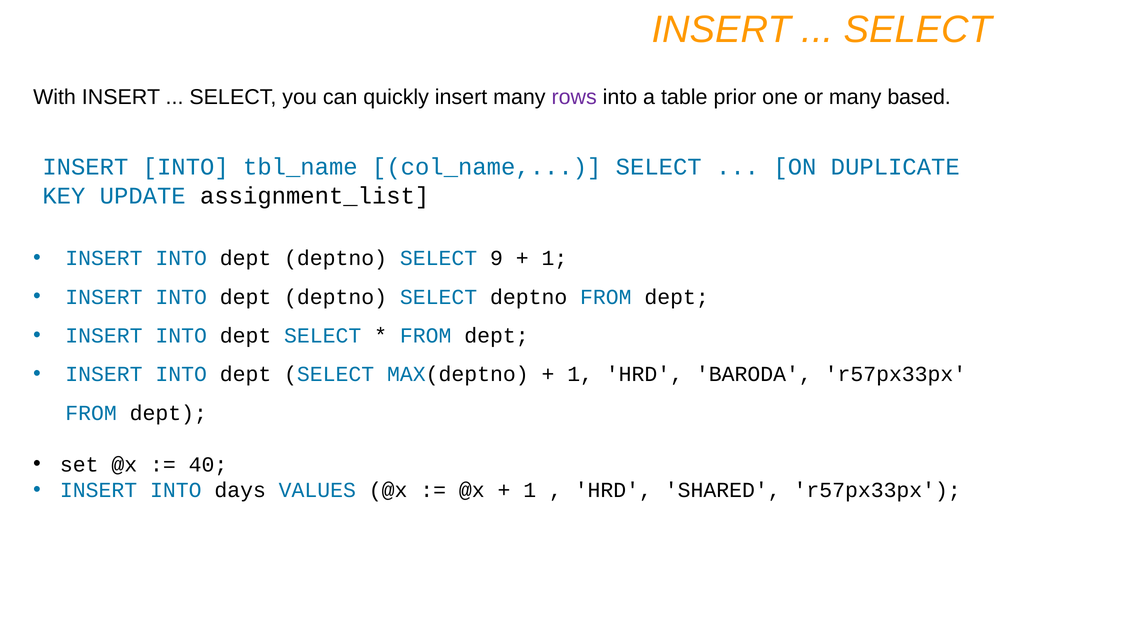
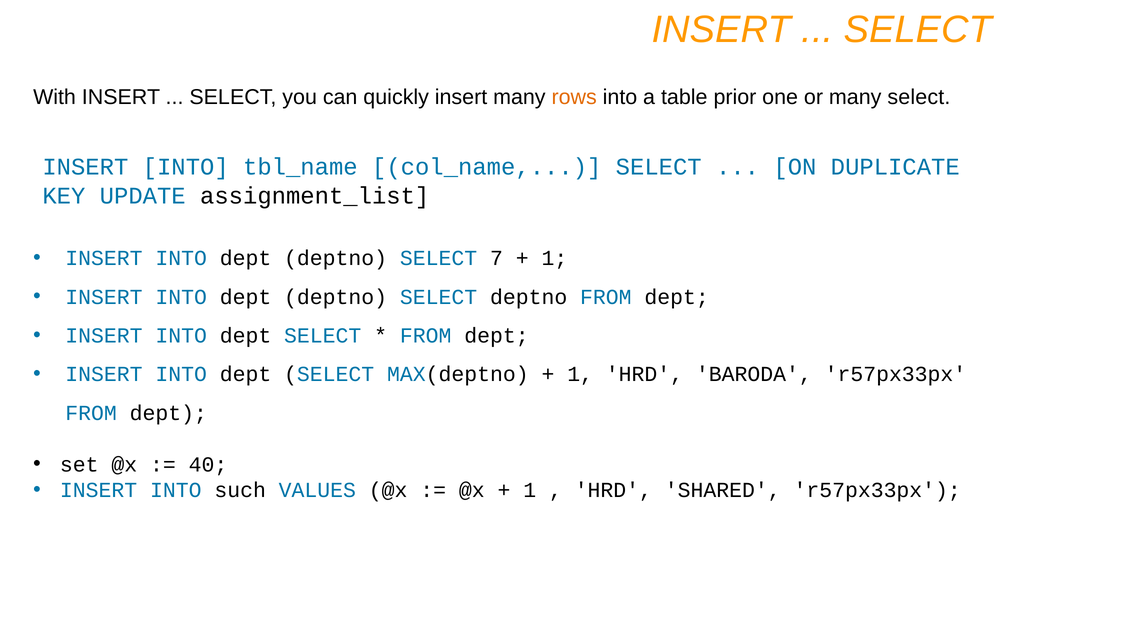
rows colour: purple -> orange
many based: based -> select
9: 9 -> 7
days: days -> such
